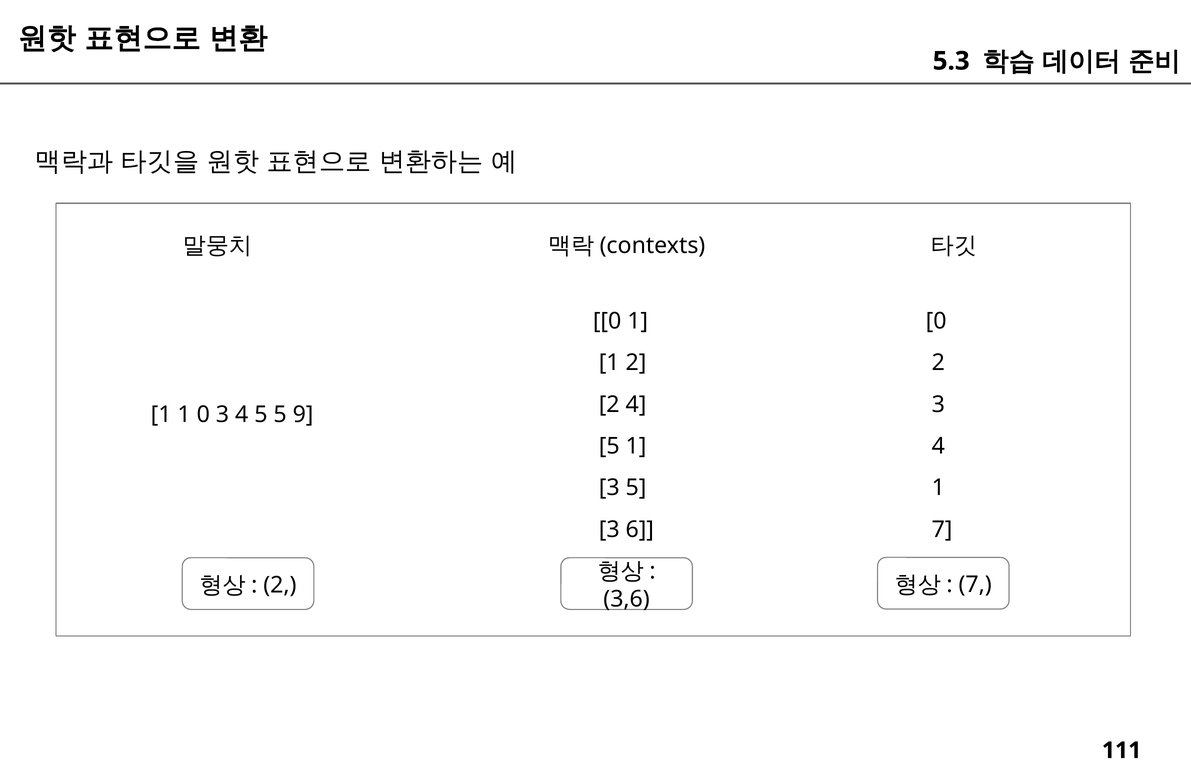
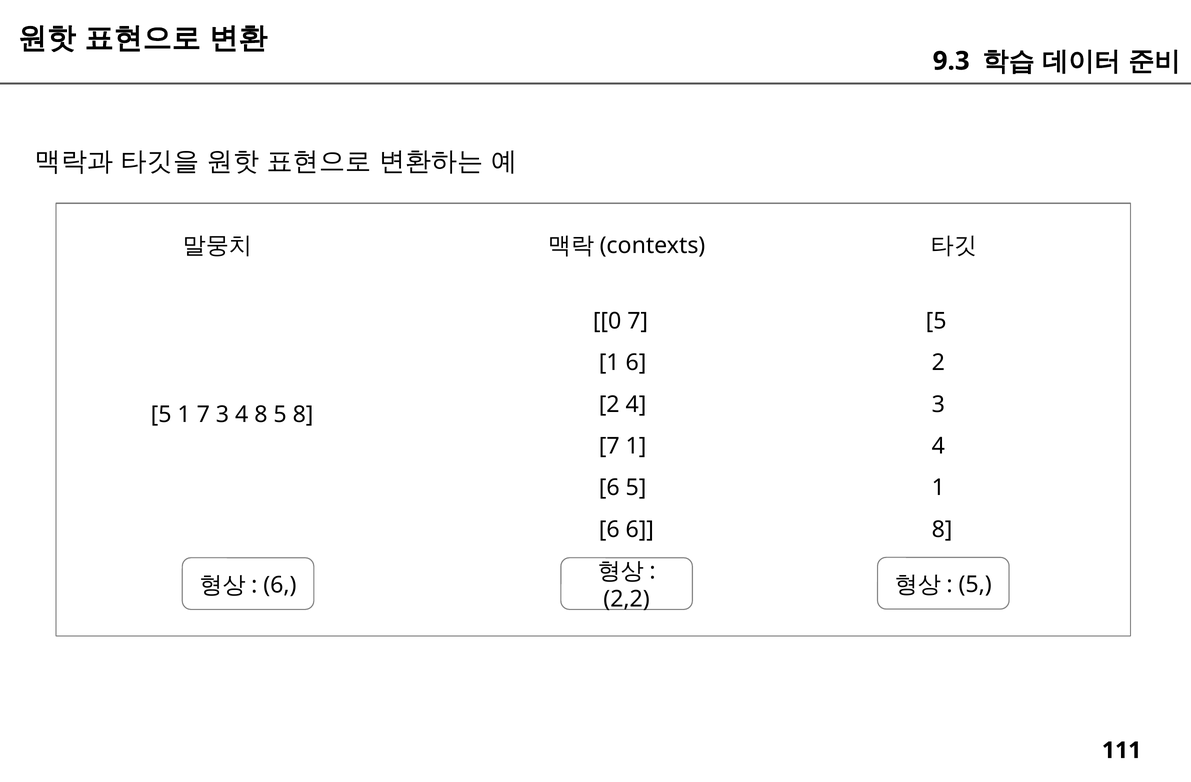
5.3: 5.3 -> 9.3
0 1: 1 -> 7
0 at (936, 321): 0 -> 5
2 at (636, 363): 2 -> 6
1 at (161, 415): 1 -> 5
1 0: 0 -> 7
3 4 5: 5 -> 8
5 9: 9 -> 8
5 at (609, 446): 5 -> 7
3 at (609, 488): 3 -> 6
3 at (609, 530): 3 -> 6
7 at (942, 530): 7 -> 8
7 at (975, 585): 7 -> 5
2 at (280, 585): 2 -> 6
3,6: 3,6 -> 2,2
